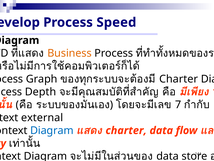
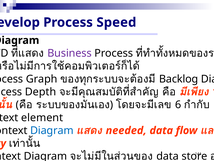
Business colour: orange -> purple
Charter at (179, 79): Charter -> Backlog
7: 7 -> 6
external at (42, 117): external -> element
charter at (126, 130): charter -> needed
